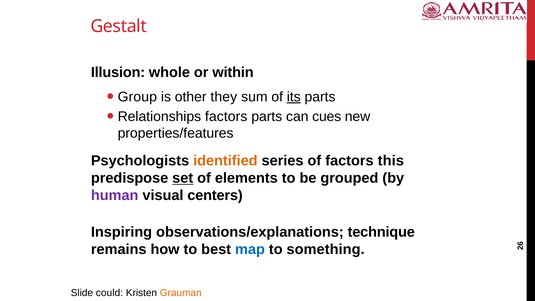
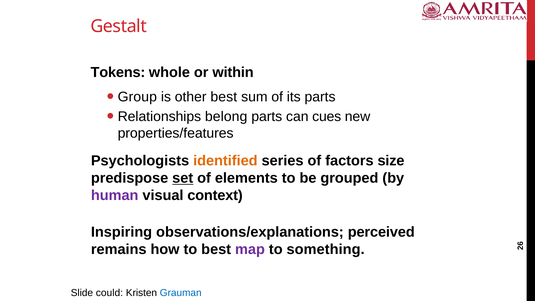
Illusion: Illusion -> Tokens
other they: they -> best
its underline: present -> none
Relationships factors: factors -> belong
this: this -> size
centers: centers -> context
technique: technique -> perceived
map colour: blue -> purple
Grauman colour: orange -> blue
